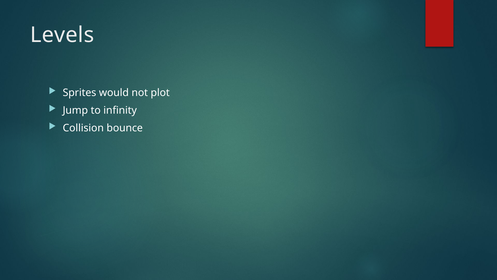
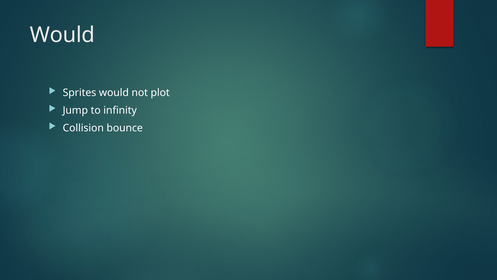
Levels at (62, 35): Levels -> Would
